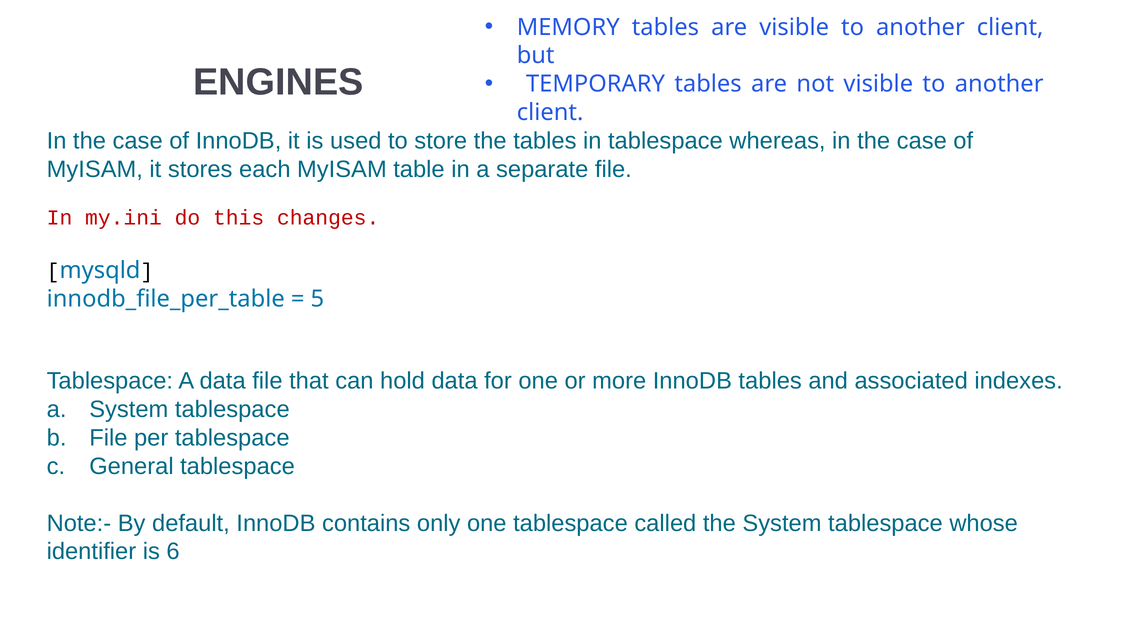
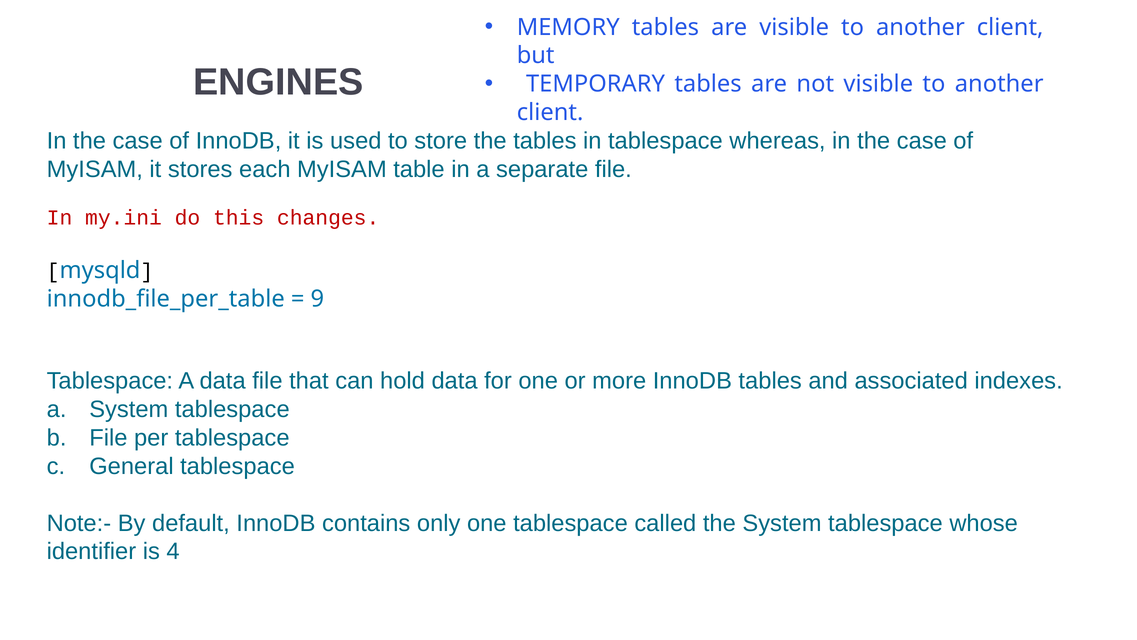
5: 5 -> 9
6: 6 -> 4
